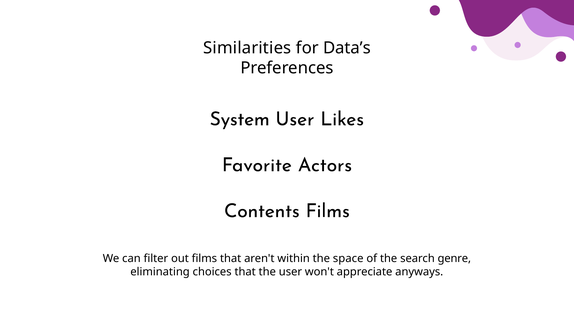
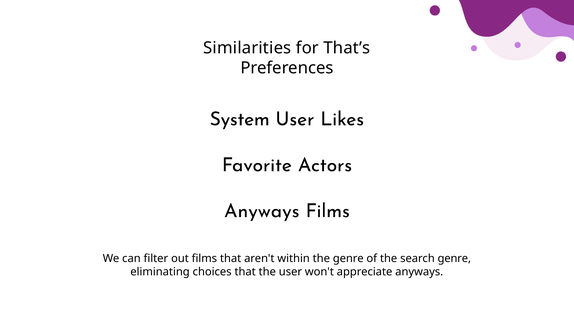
Data’s: Data’s -> That’s
Contents at (262, 211): Contents -> Anyways
the space: space -> genre
